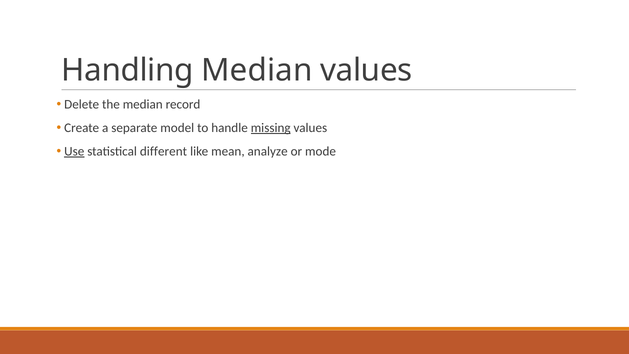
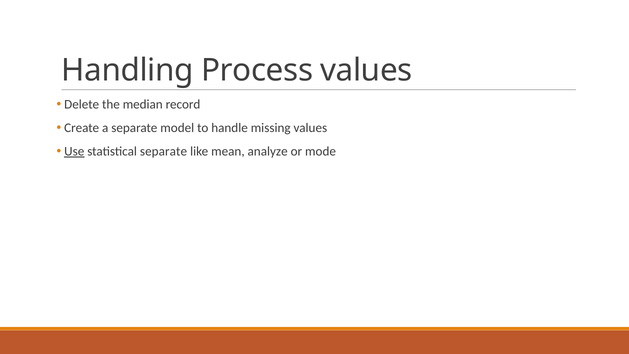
Handling Median: Median -> Process
missing underline: present -> none
statistical different: different -> separate
